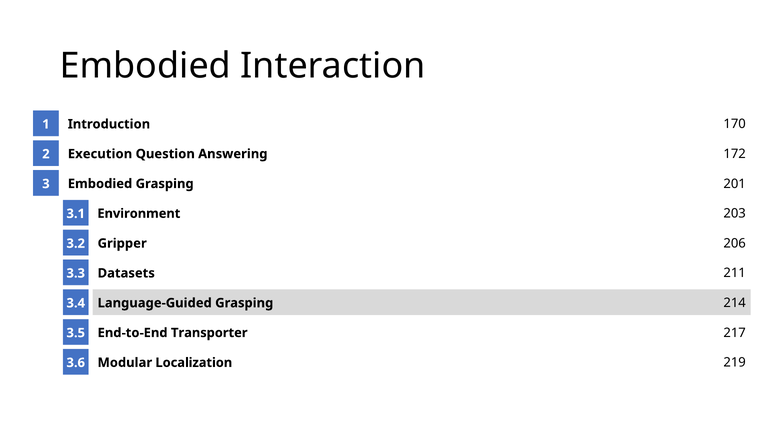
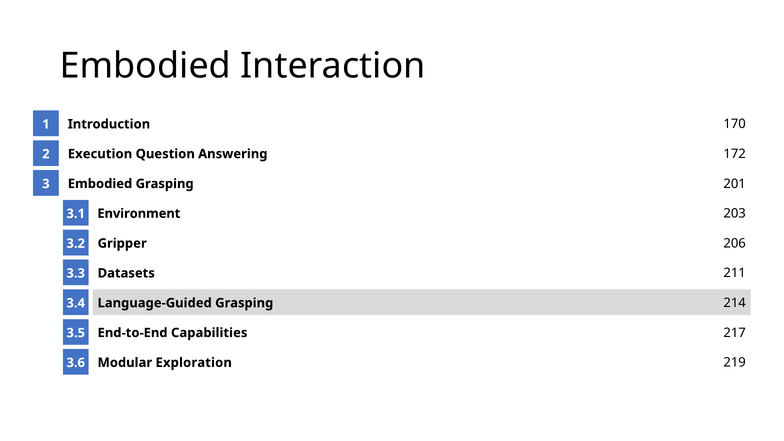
Transporter: Transporter -> Capabilities
Localization: Localization -> Exploration
